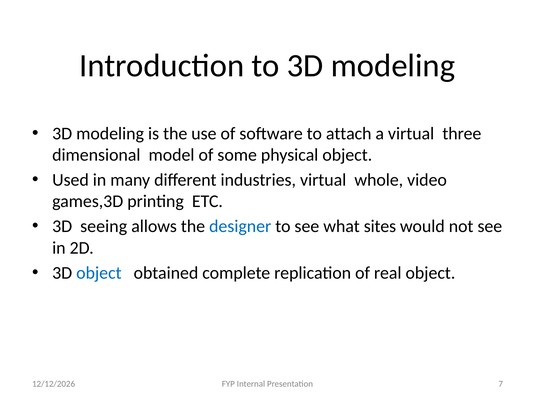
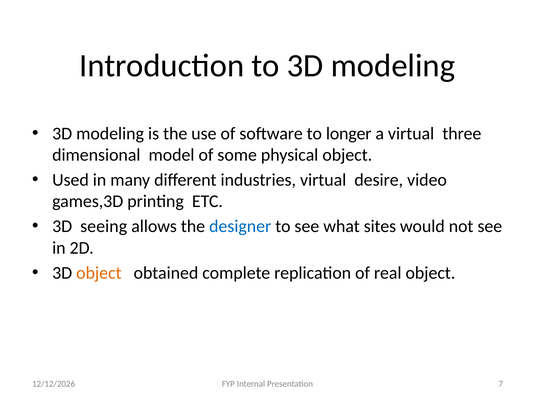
attach: attach -> longer
whole: whole -> desire
object at (99, 272) colour: blue -> orange
